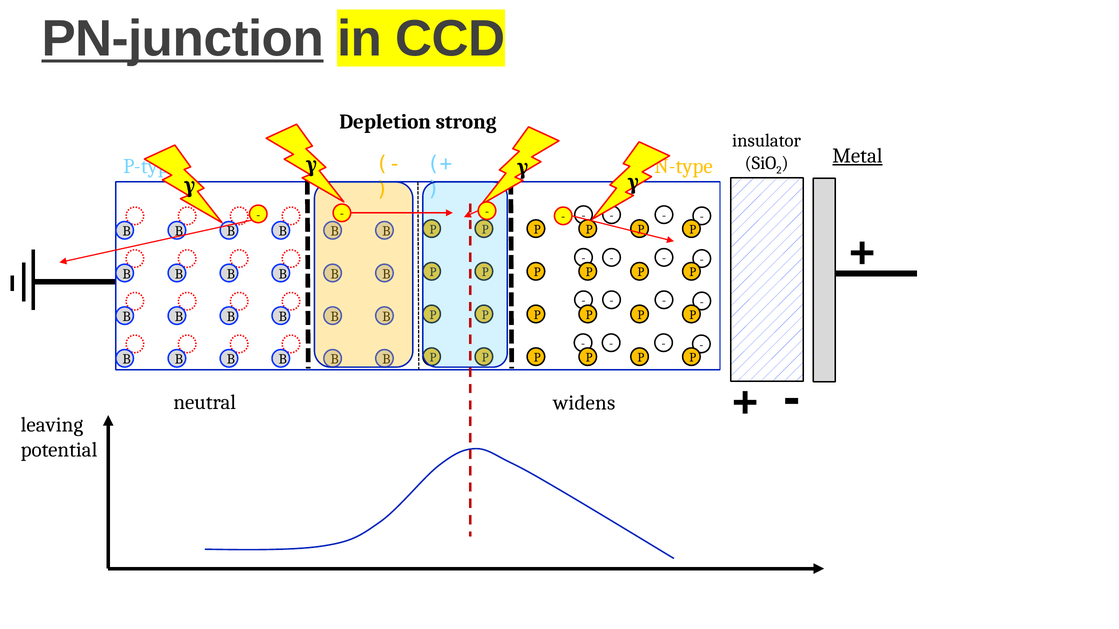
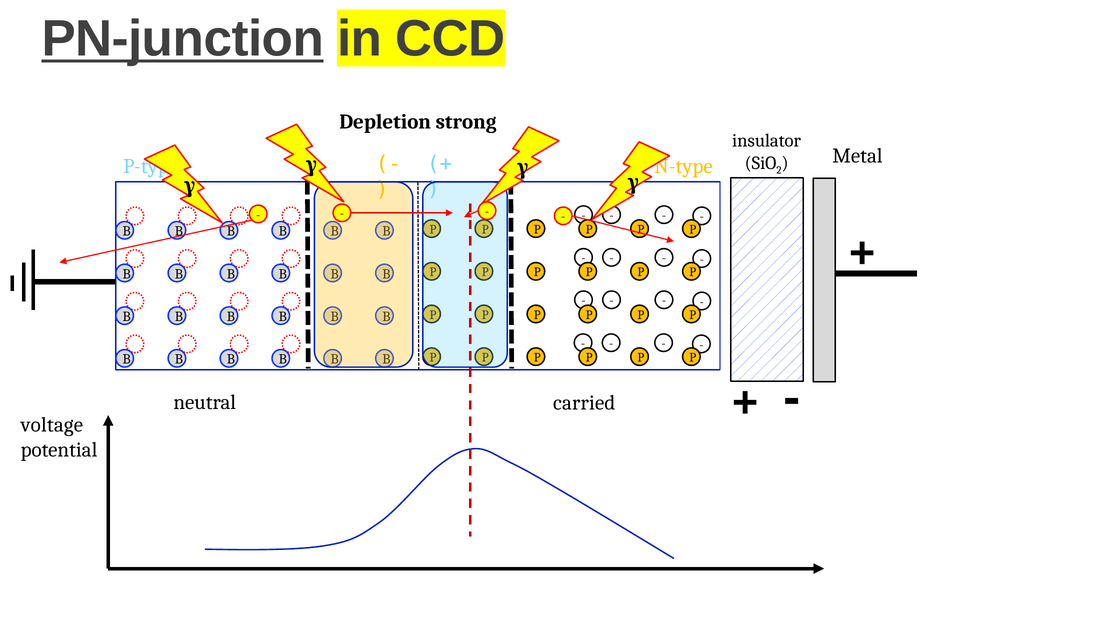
Metal underline: present -> none
widens: widens -> carried
leaving: leaving -> voltage
